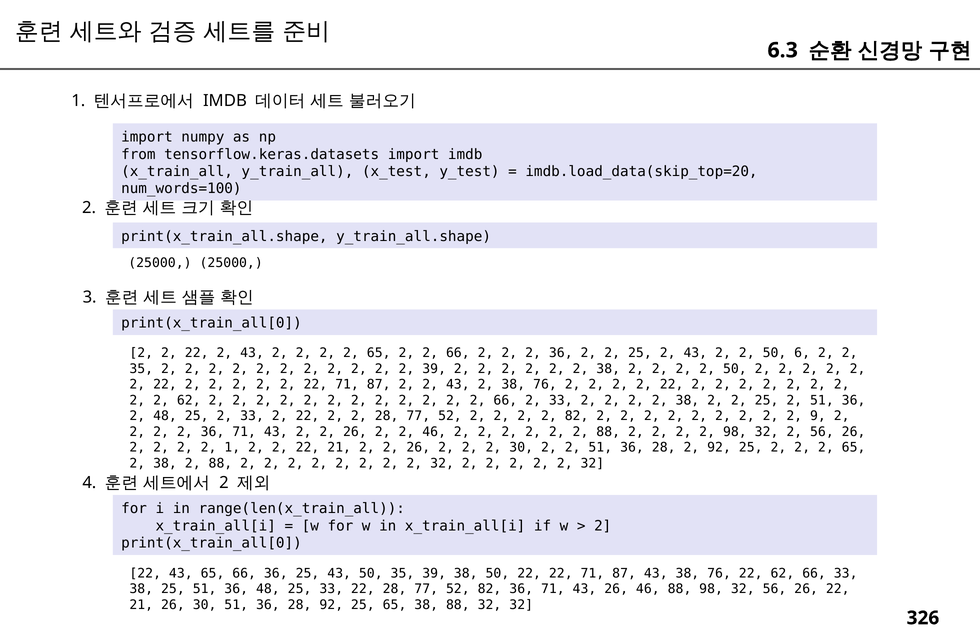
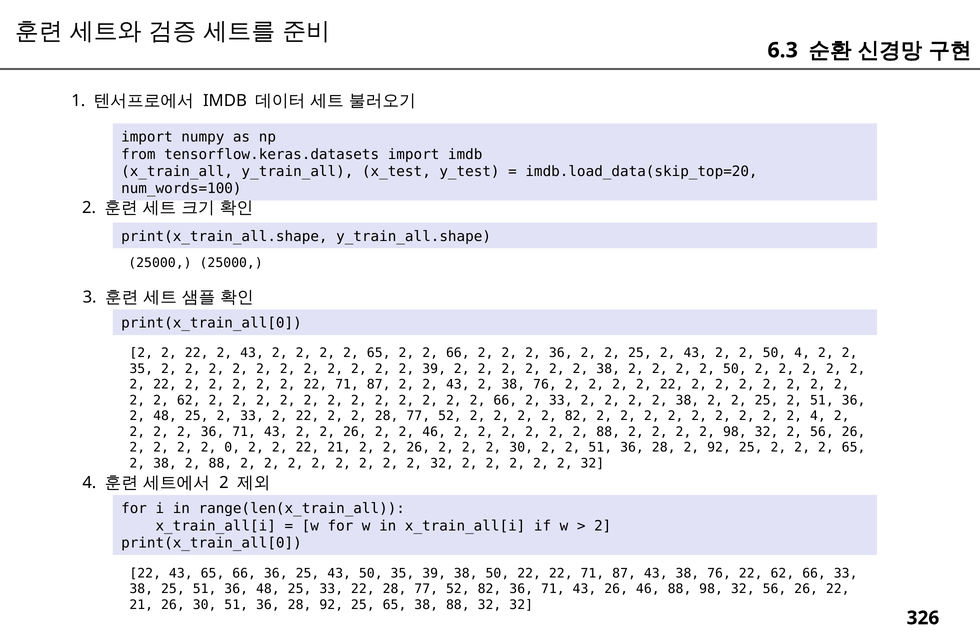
50 6: 6 -> 4
2 9: 9 -> 4
2 1: 1 -> 0
